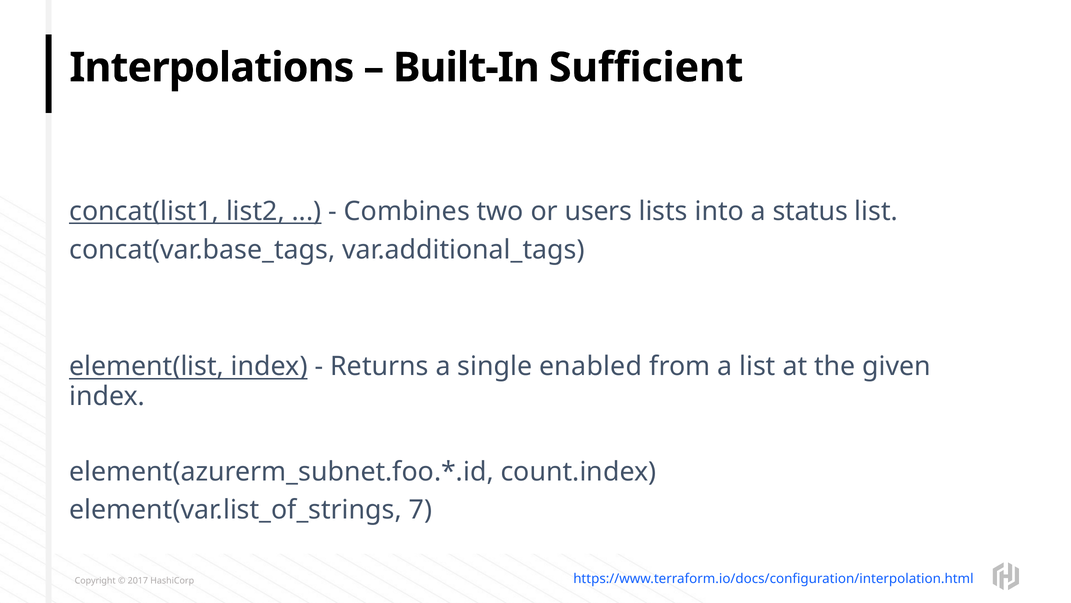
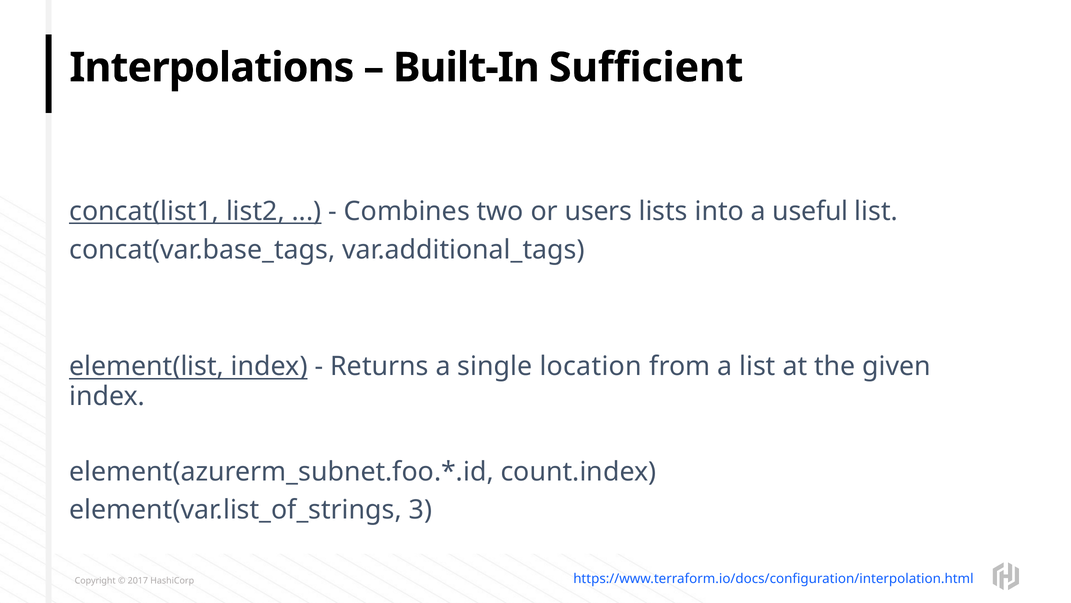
status: status -> useful
enabled: enabled -> location
7: 7 -> 3
